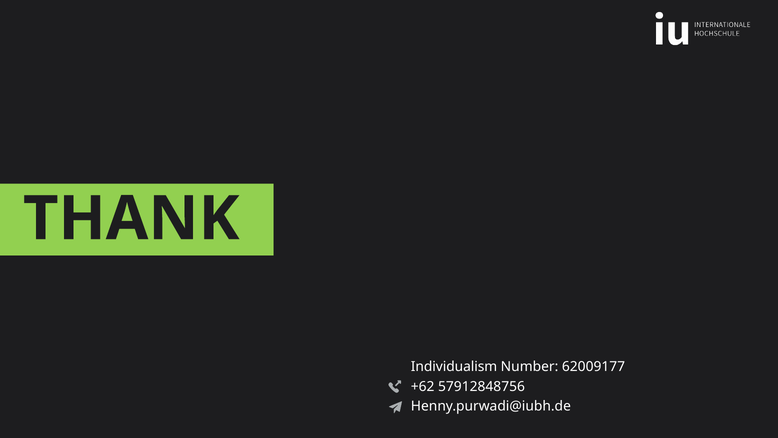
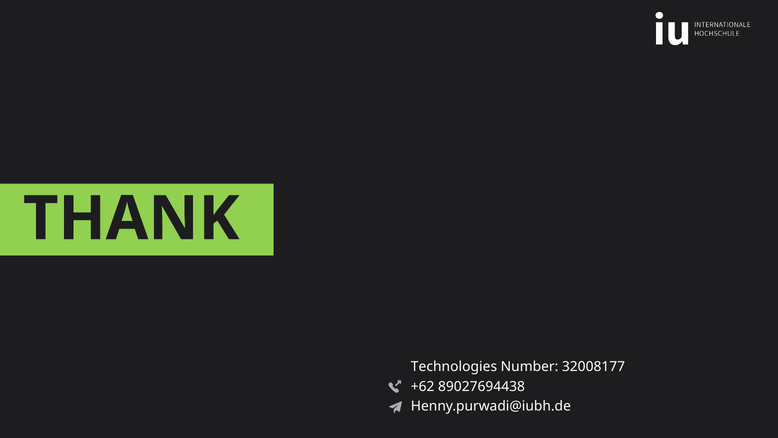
Individualism: Individualism -> Technologies
62009177: 62009177 -> 32008177
57912848756: 57912848756 -> 89027694438
